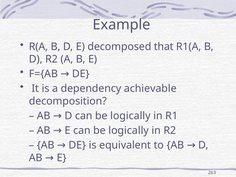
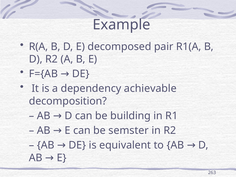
that: that -> pair
D can be logically: logically -> building
E can be logically: logically -> semster
